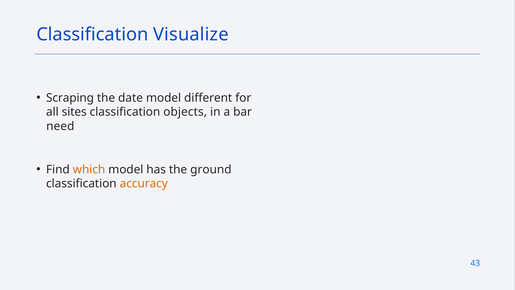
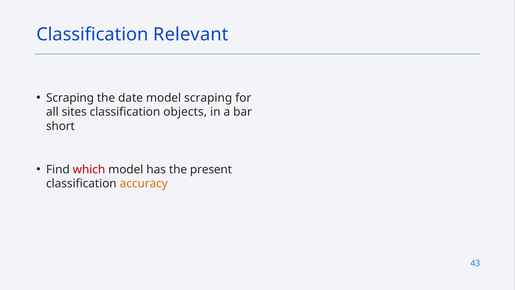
Visualize: Visualize -> Relevant
model different: different -> scraping
need: need -> short
which colour: orange -> red
ground: ground -> present
